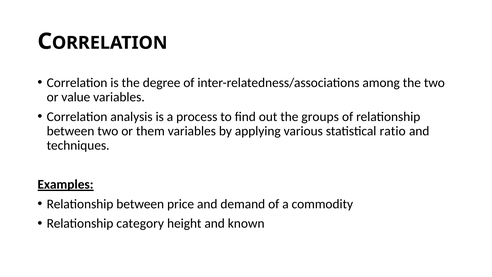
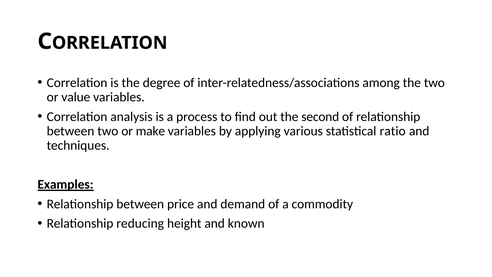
groups: groups -> second
them: them -> make
category: category -> reducing
